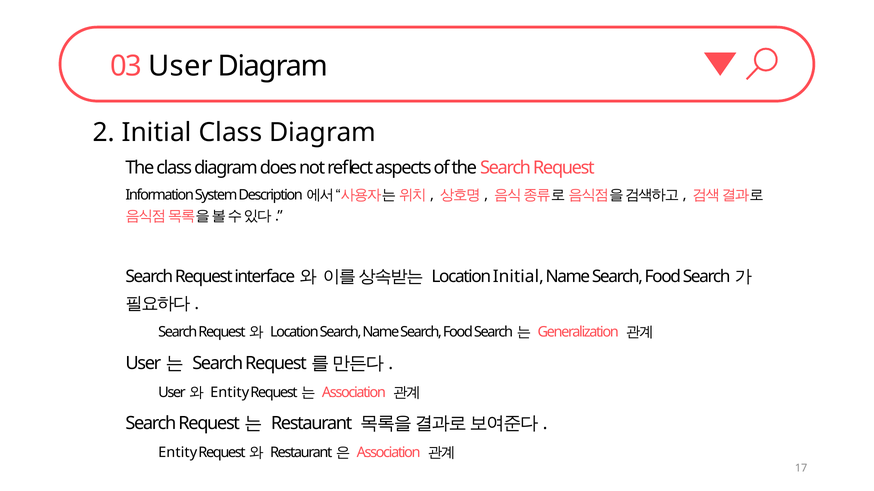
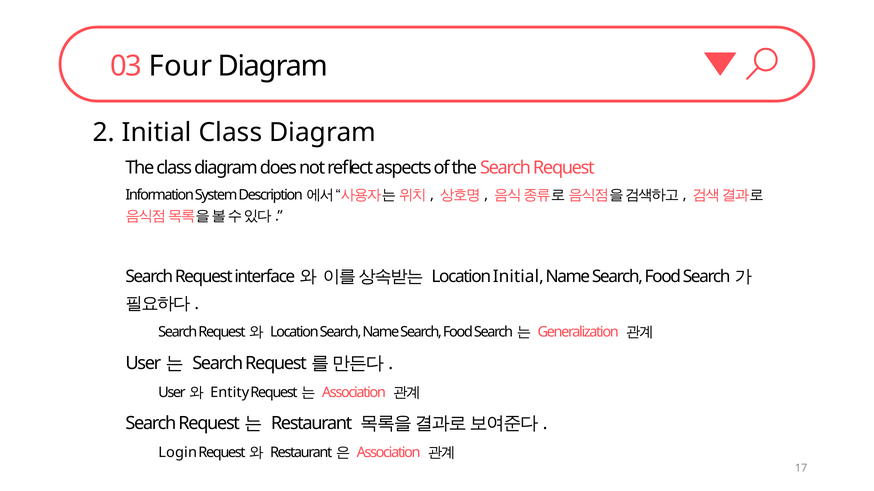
User: User -> Four
Entity at (178, 453): Entity -> Login
